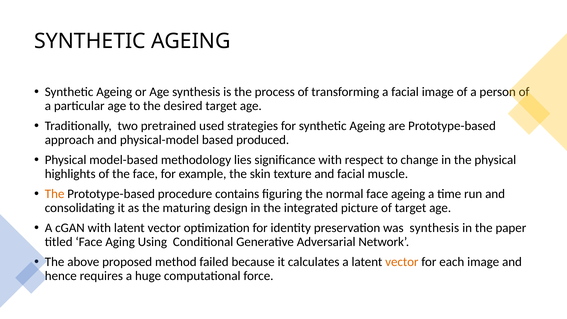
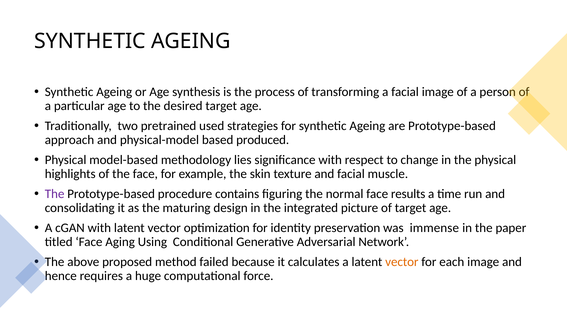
The at (55, 194) colour: orange -> purple
face ageing: ageing -> results
was synthesis: synthesis -> immense
